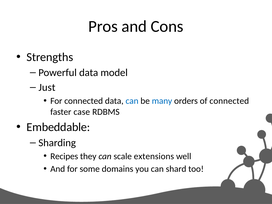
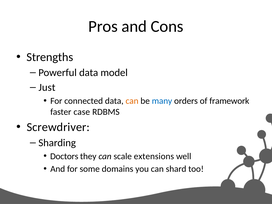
can at (132, 101) colour: blue -> orange
of connected: connected -> framework
Embeddable: Embeddable -> Screwdriver
Recipes: Recipes -> Doctors
